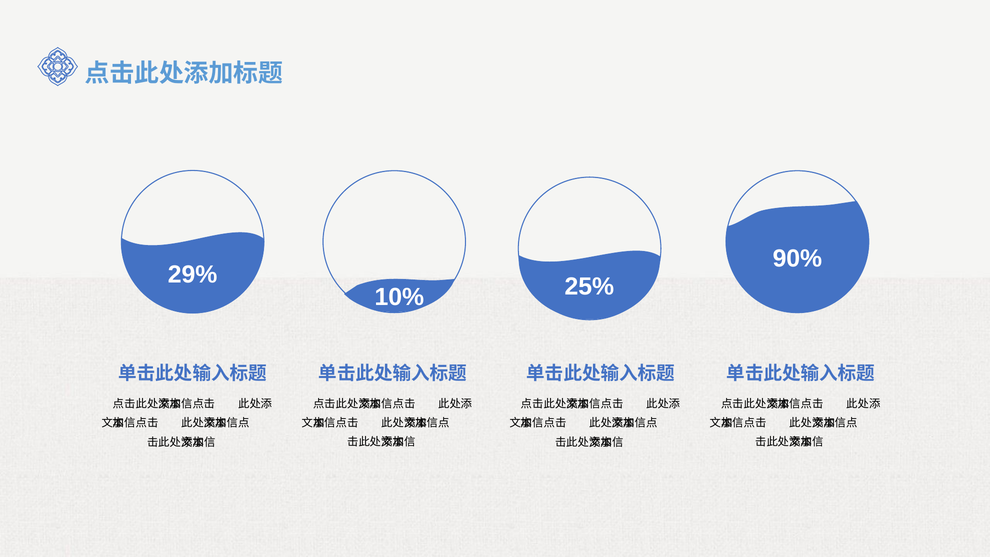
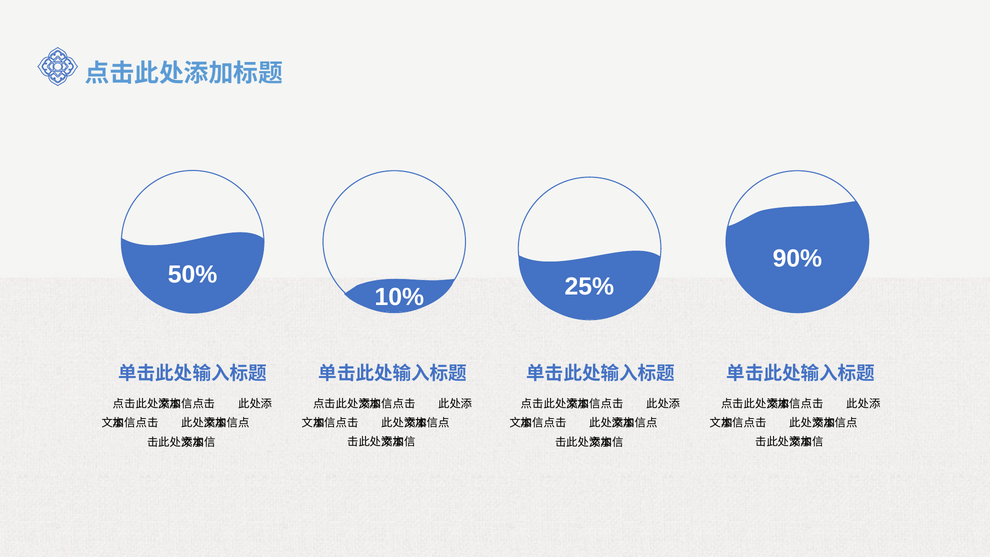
29%: 29% -> 50%
